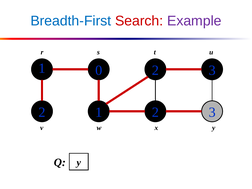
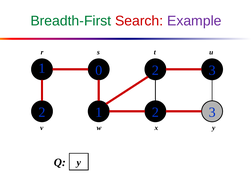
Breadth-First colour: blue -> green
